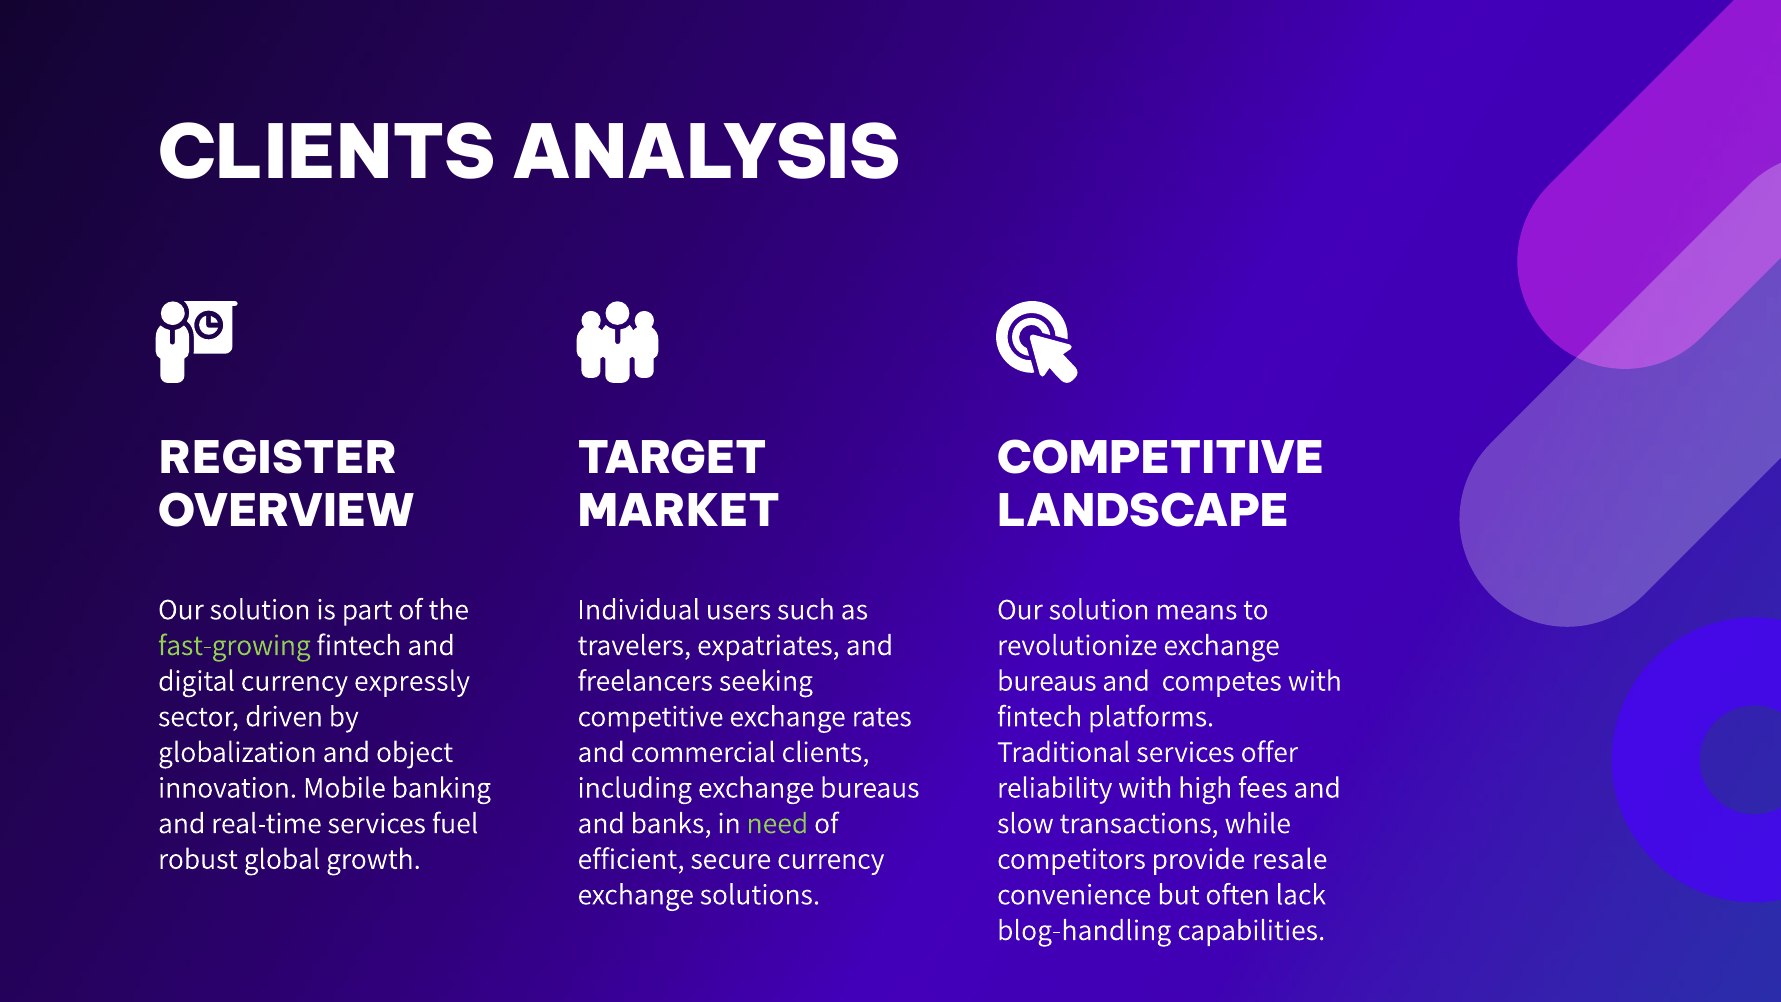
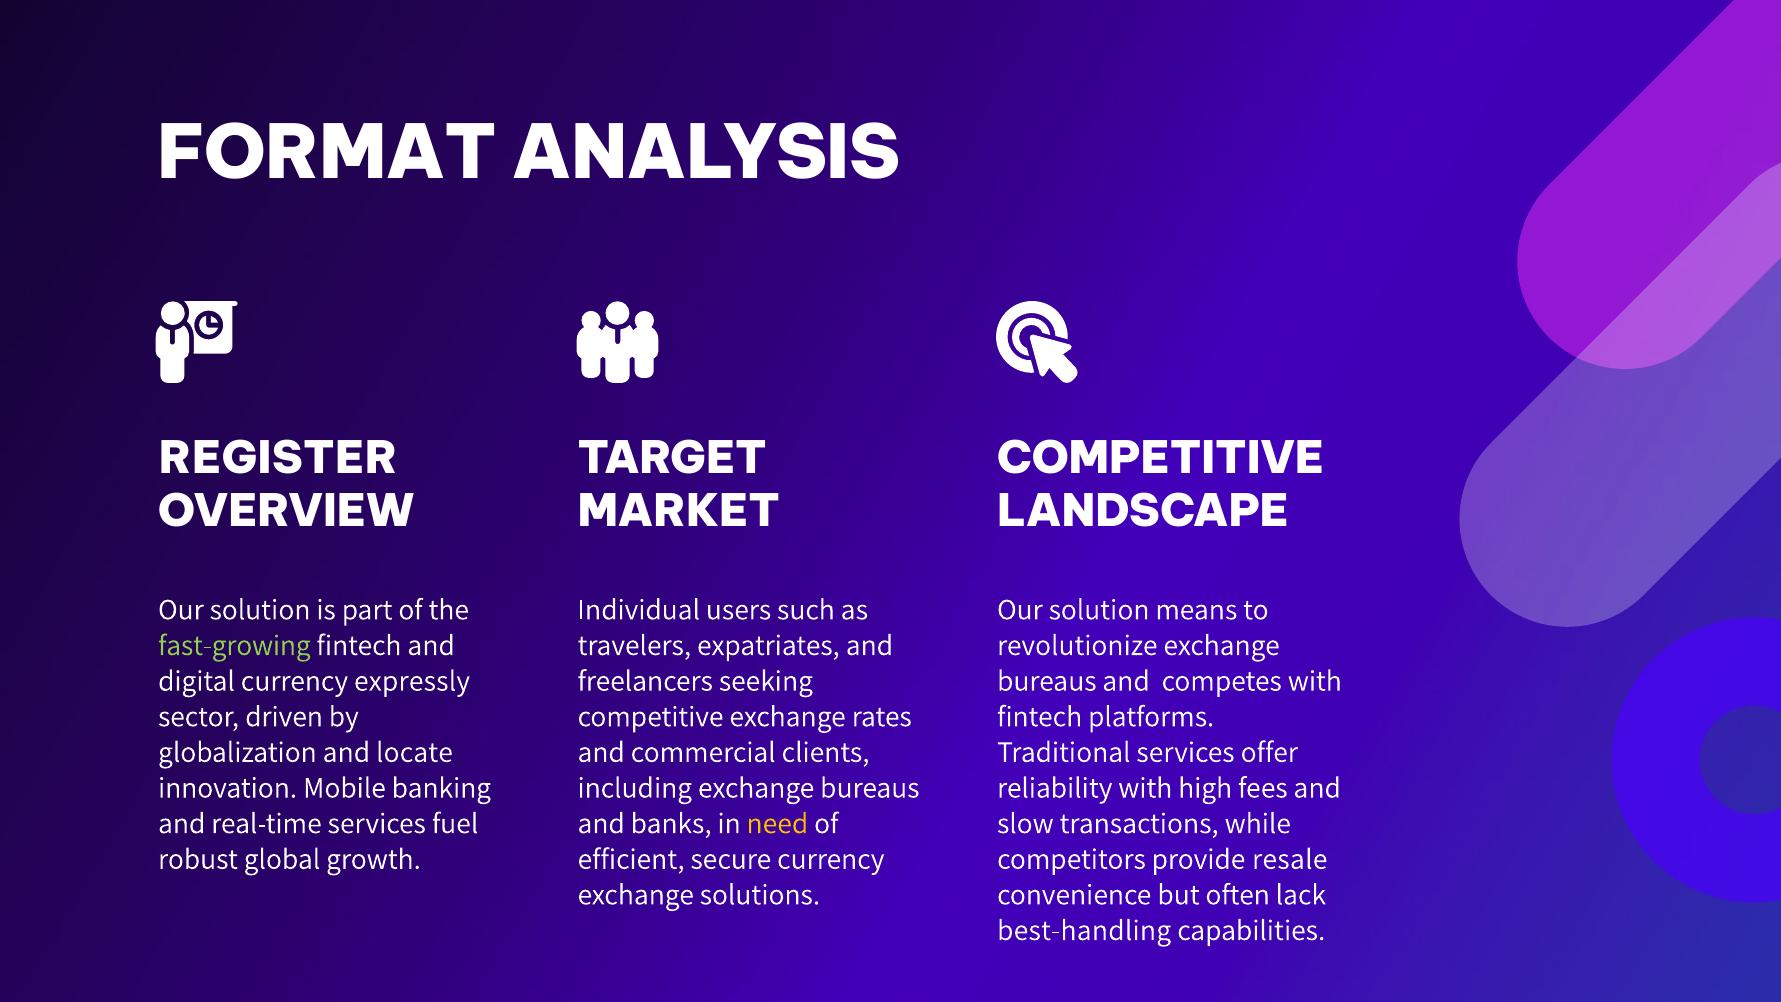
CLIENTS at (327, 154): CLIENTS -> FORMAT
object: object -> locate
need colour: light green -> yellow
blog-handling: blog-handling -> best-handling
